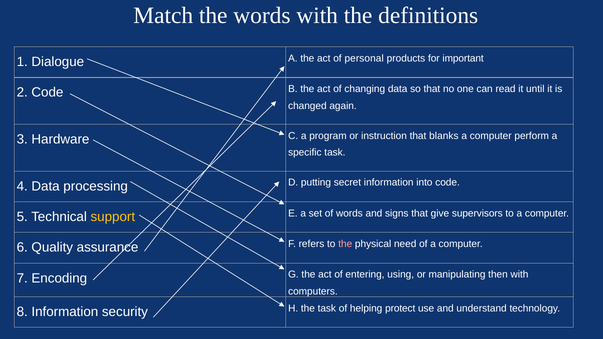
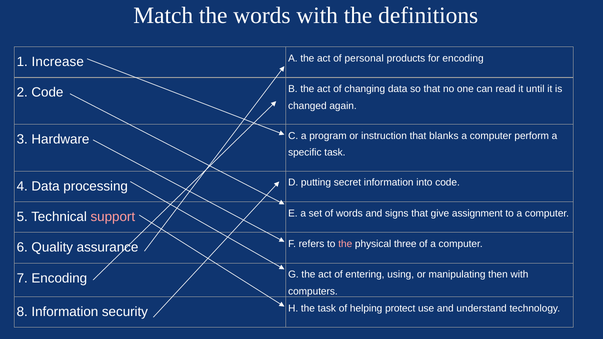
Dialogue: Dialogue -> Increase
for important: important -> encoding
support colour: yellow -> pink
supervisors: supervisors -> assignment
need: need -> three
